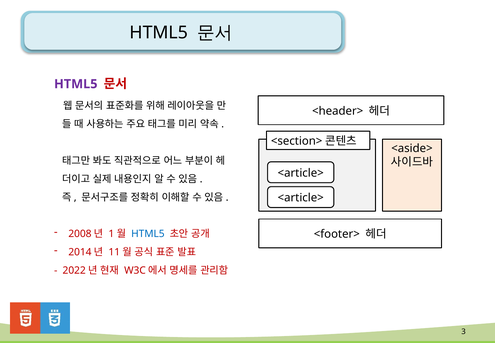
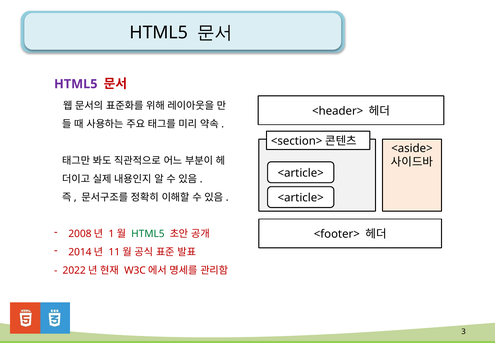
HTML5 at (148, 234) colour: blue -> green
